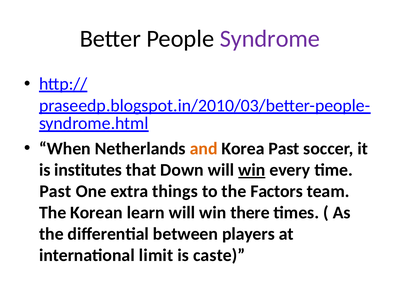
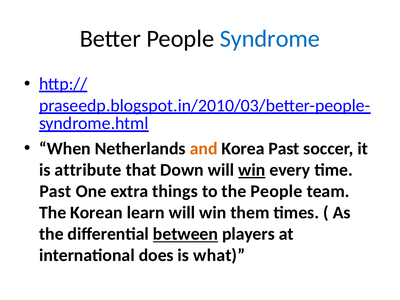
Syndrome colour: purple -> blue
institutes: institutes -> attribute
the Factors: Factors -> People
there: there -> them
between underline: none -> present
limit: limit -> does
caste: caste -> what
